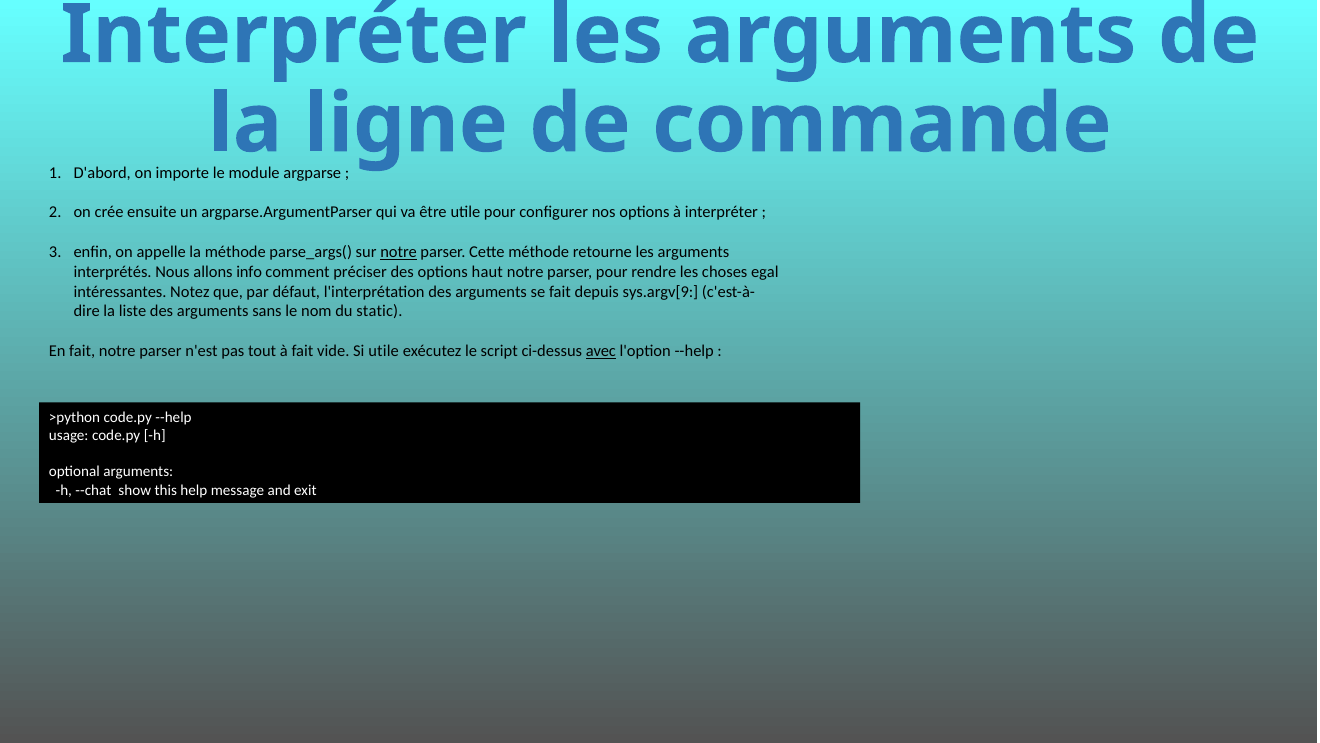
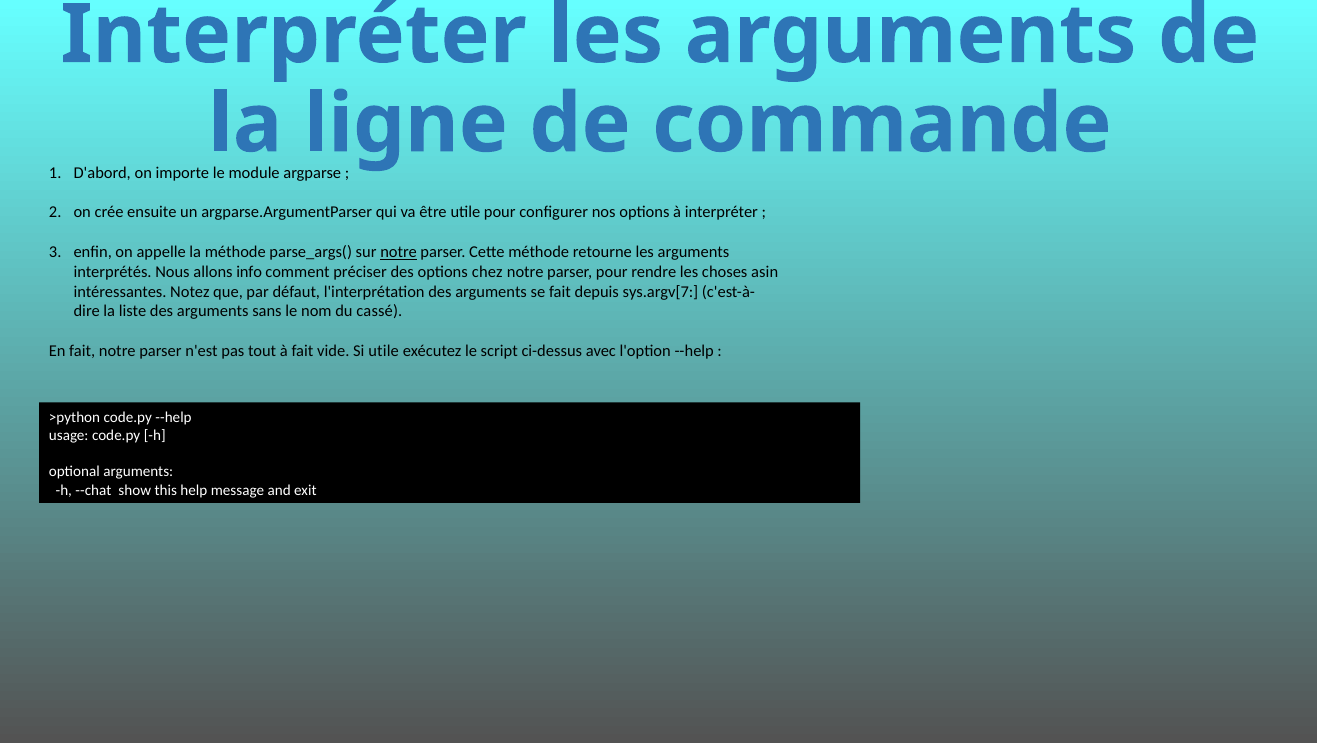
haut: haut -> chez
egal: egal -> asin
sys.argv[9: sys.argv[9 -> sys.argv[7
static: static -> cassé
avec underline: present -> none
